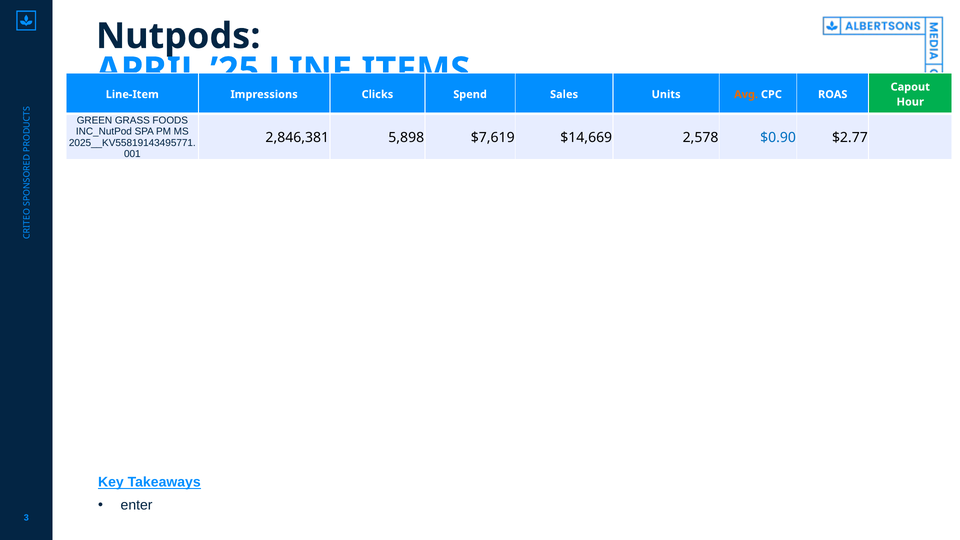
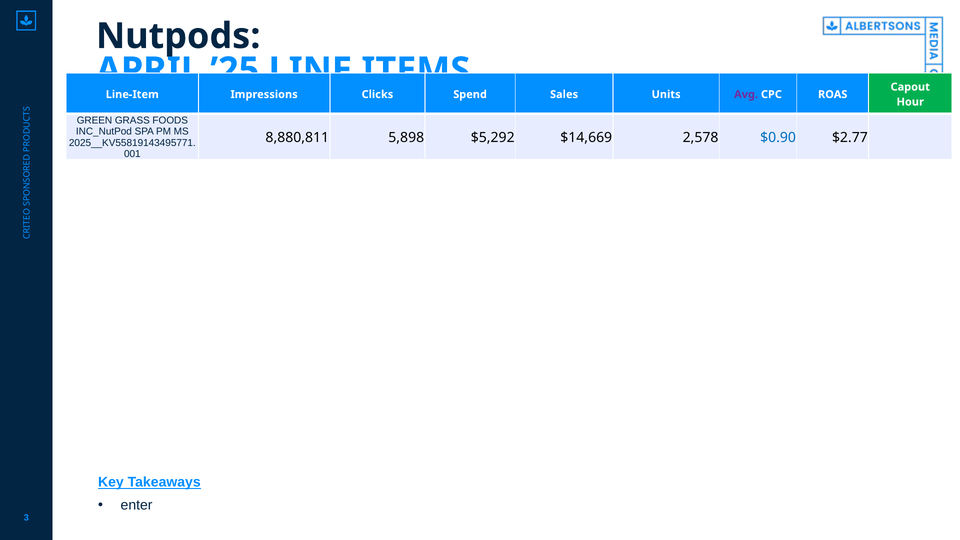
Avg colour: orange -> purple
2,846,381: 2,846,381 -> 8,880,811
$7,619: $7,619 -> $5,292
